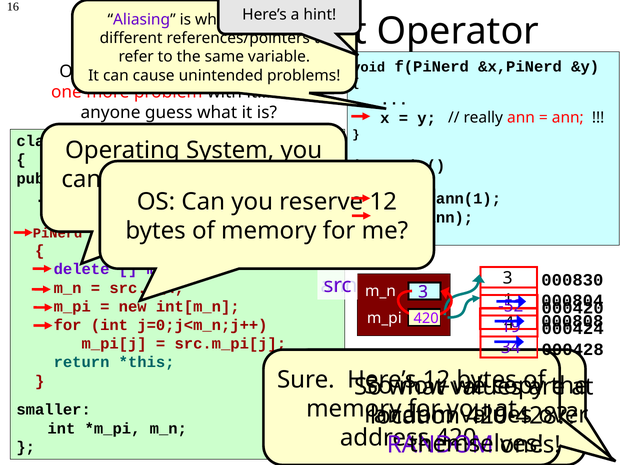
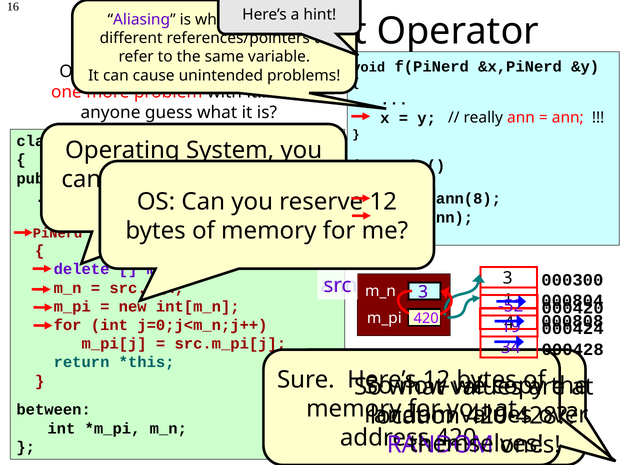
ann(1: ann(1 -> ann(8
000830: 000830 -> 000300
smaller: smaller -> between
